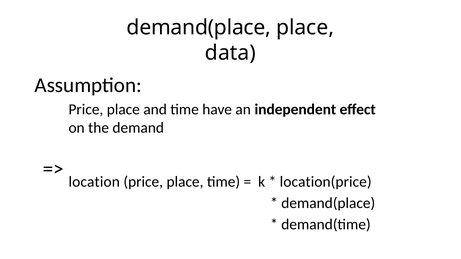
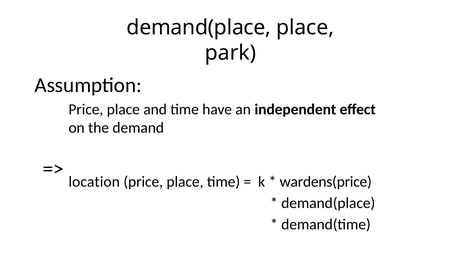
data: data -> park
location(price: location(price -> wardens(price
